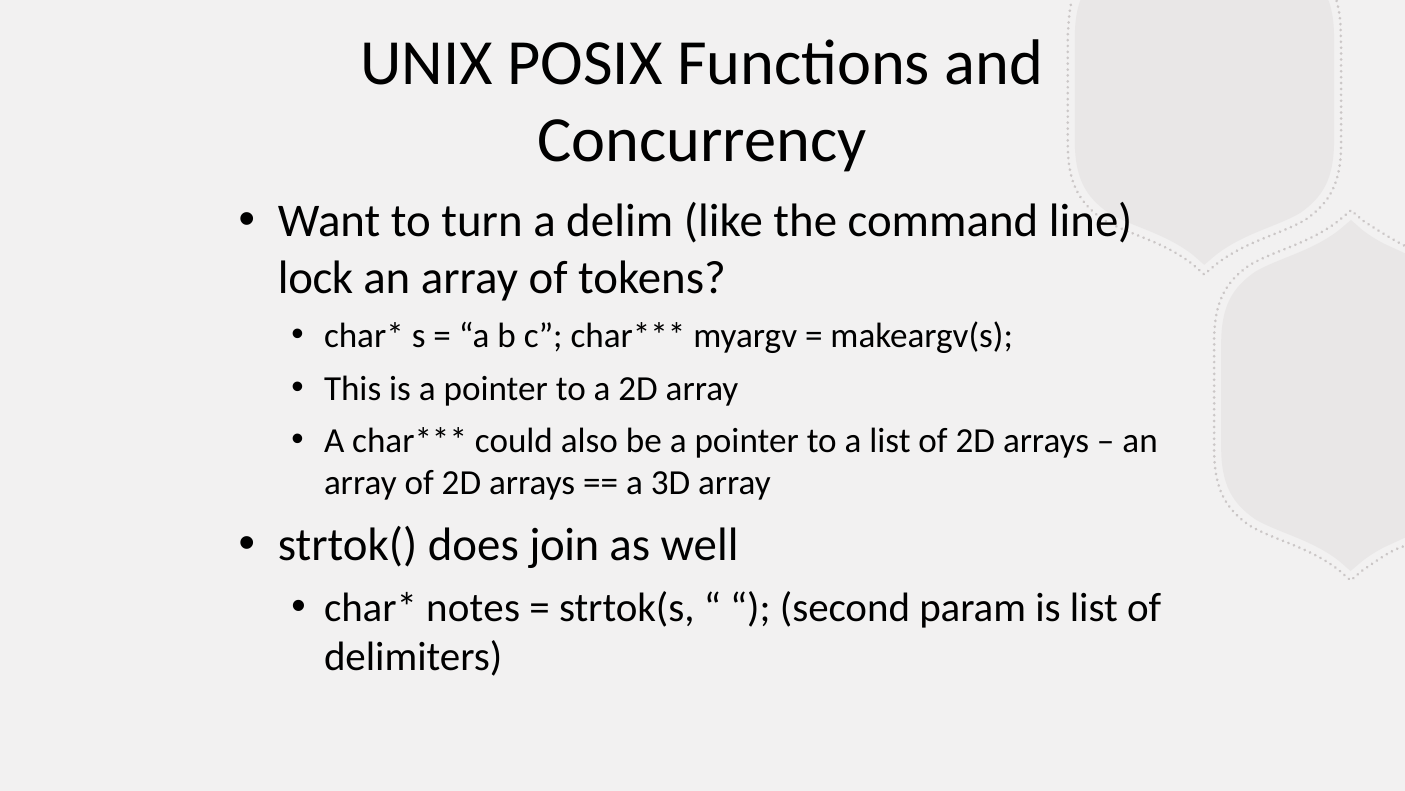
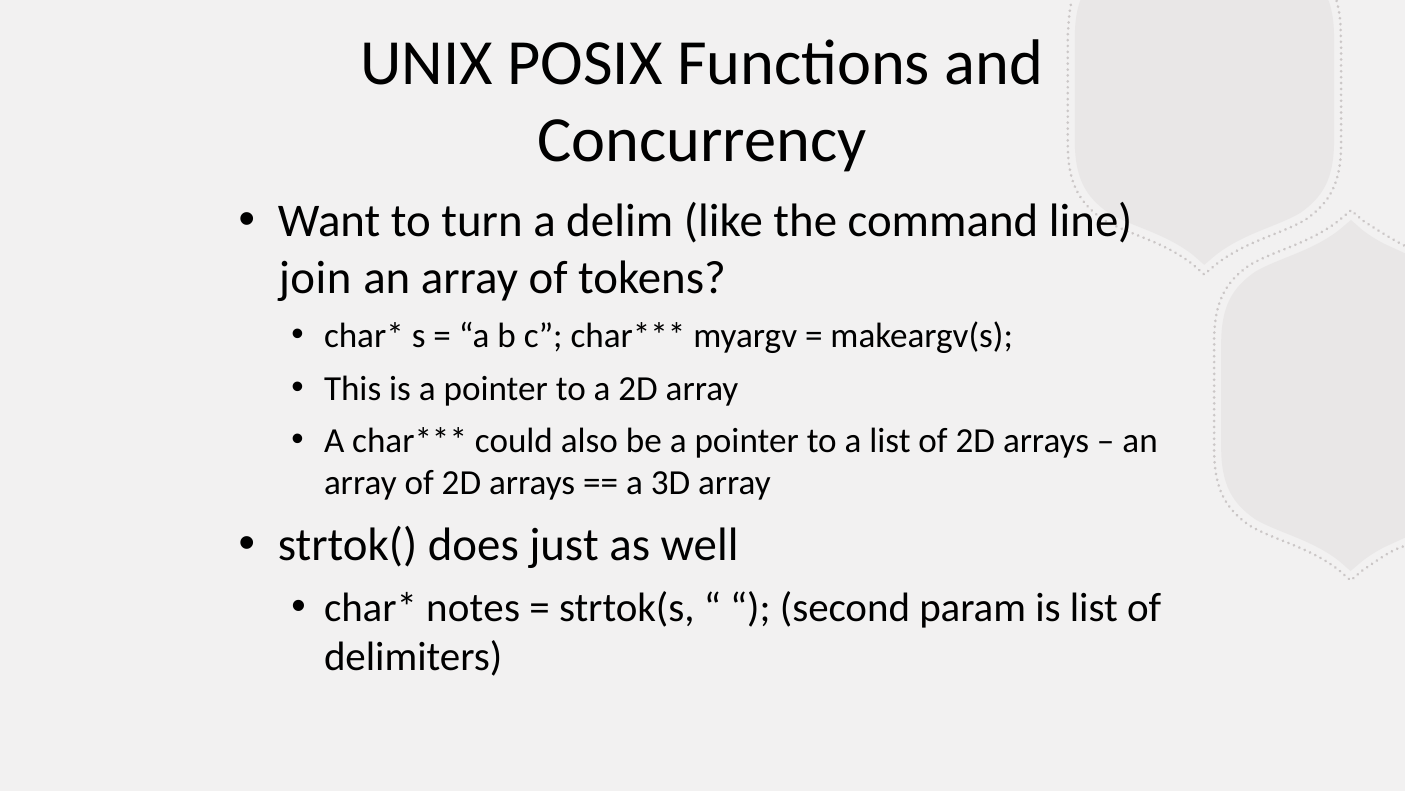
lock: lock -> join
join: join -> just
